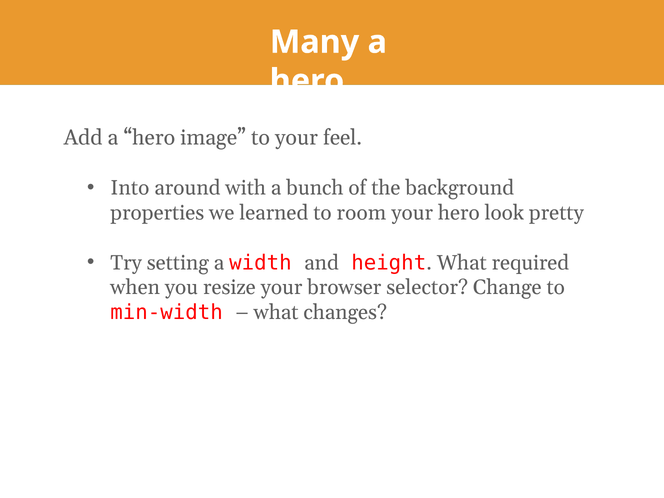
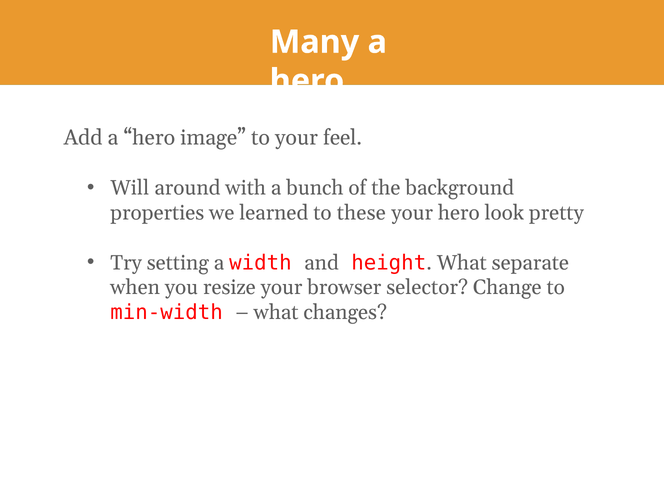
Into: Into -> Will
room: room -> these
required: required -> separate
